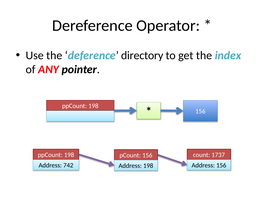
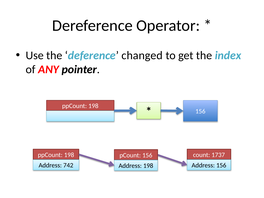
directory: directory -> changed
